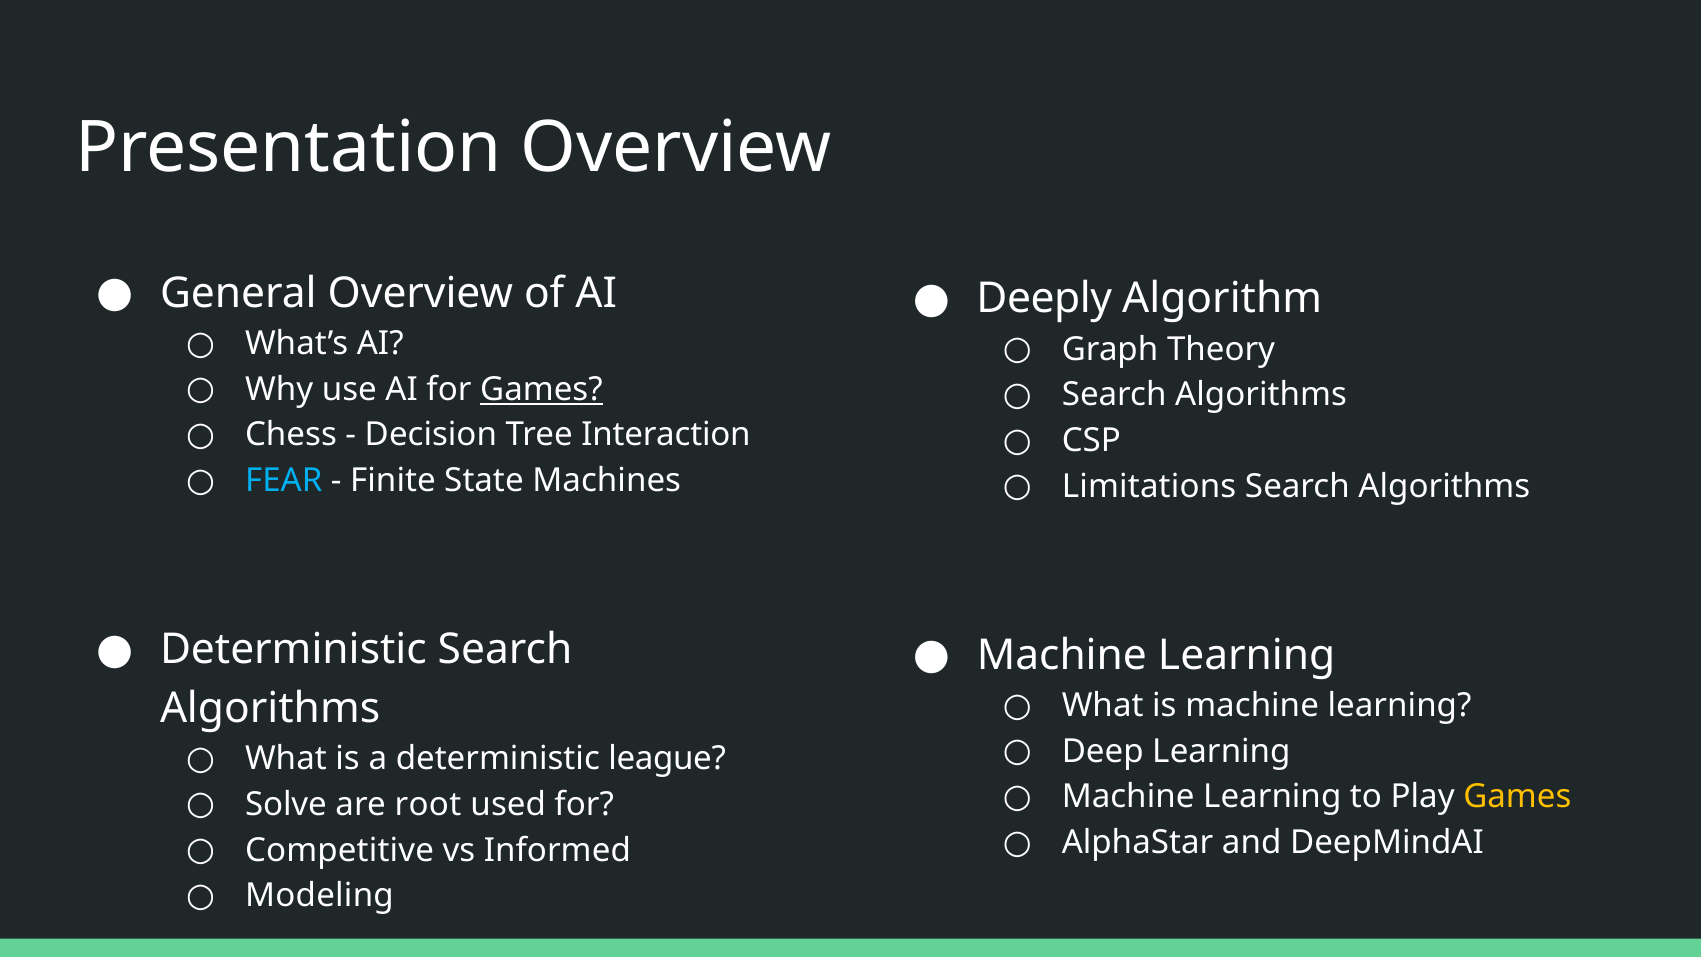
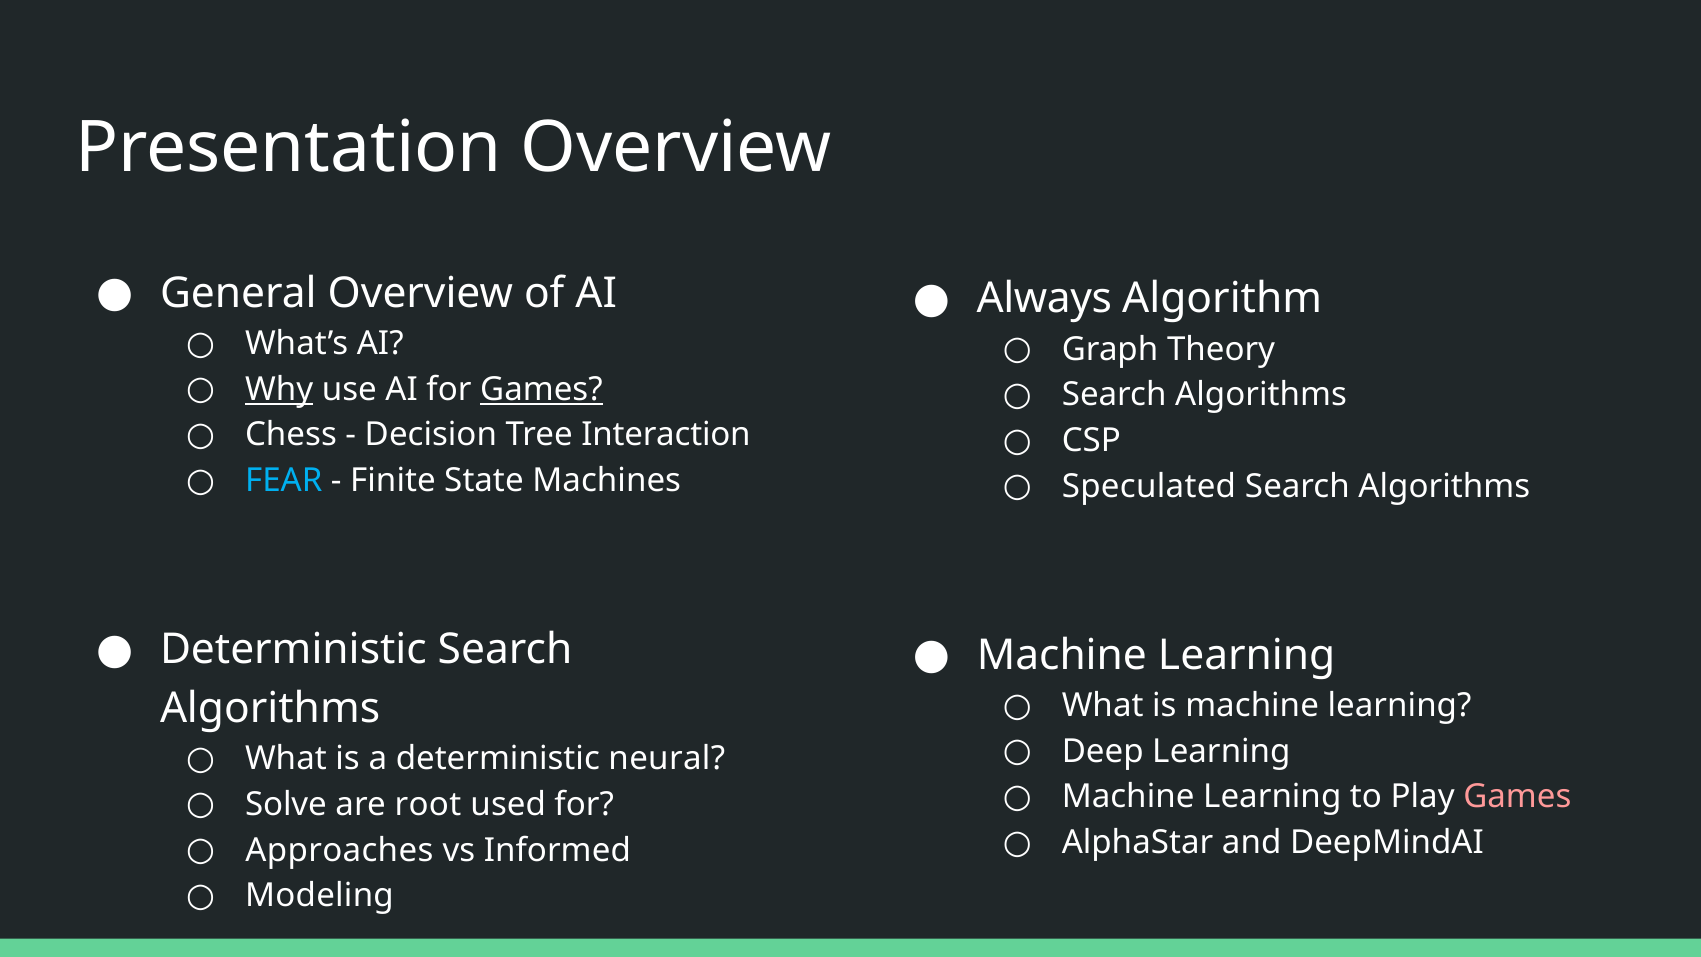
Deeply: Deeply -> Always
Why underline: none -> present
Limitations: Limitations -> Speculated
league: league -> neural
Games at (1517, 797) colour: yellow -> pink
Competitive: Competitive -> Approaches
